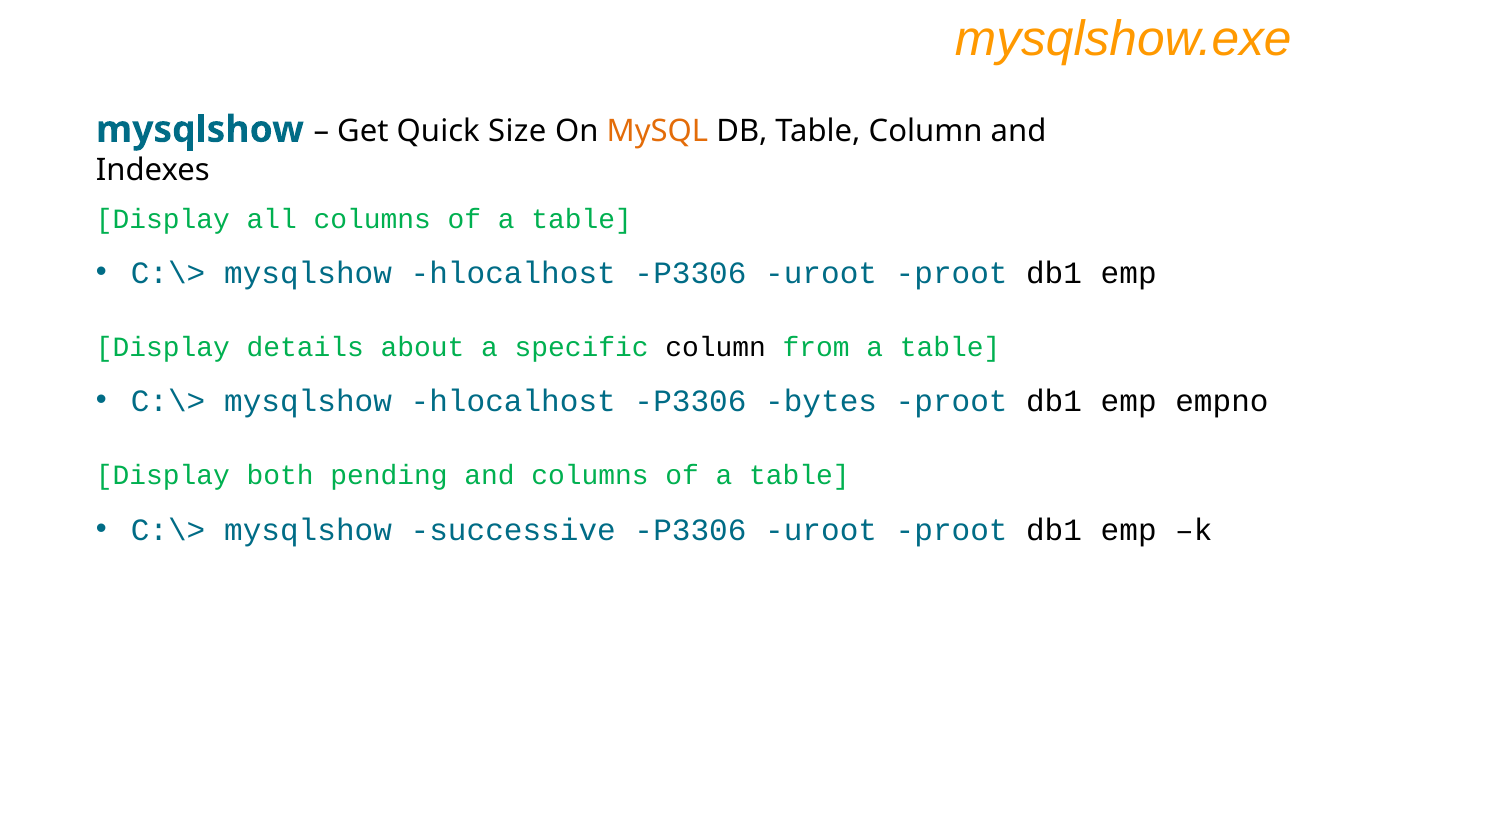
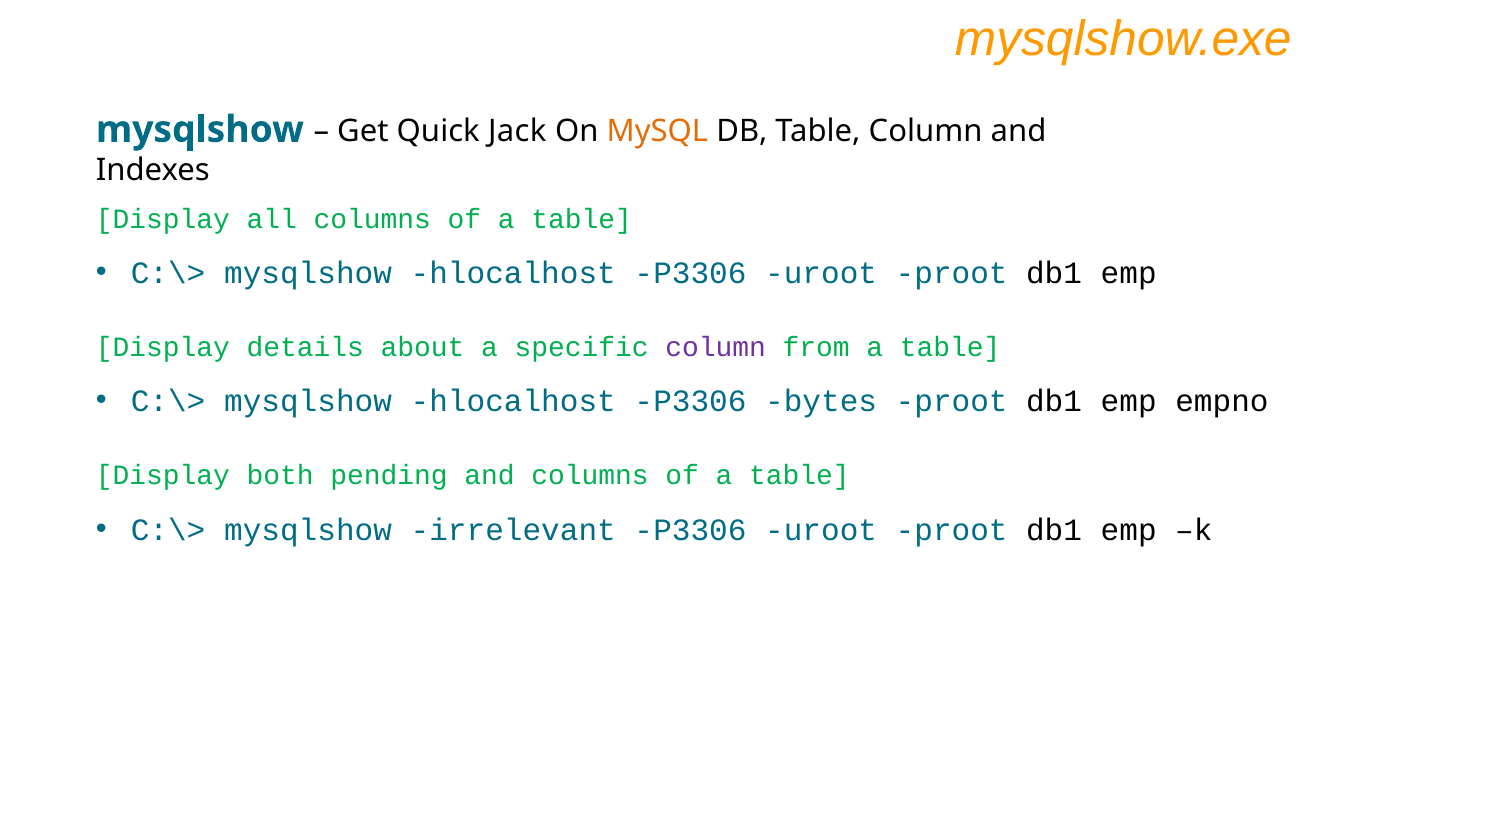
Size: Size -> Jack
column at (716, 348) colour: black -> purple
successive: successive -> irrelevant
